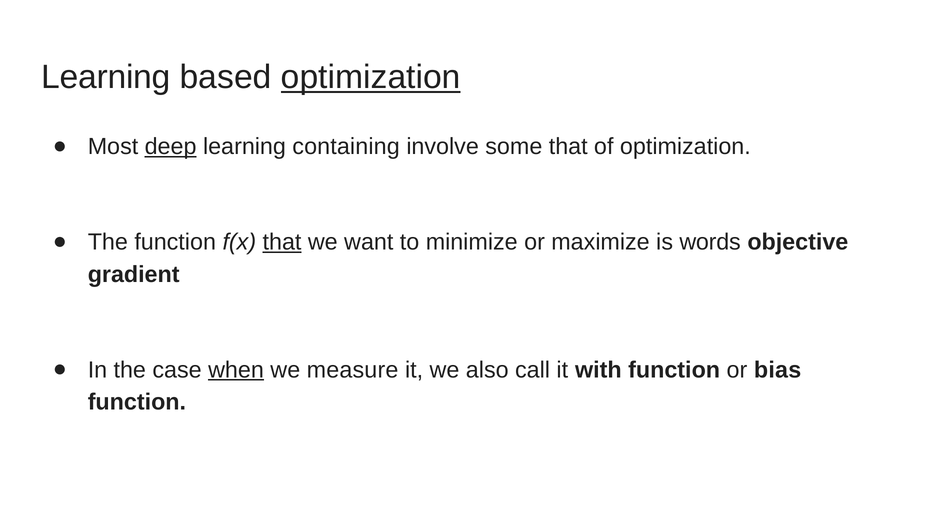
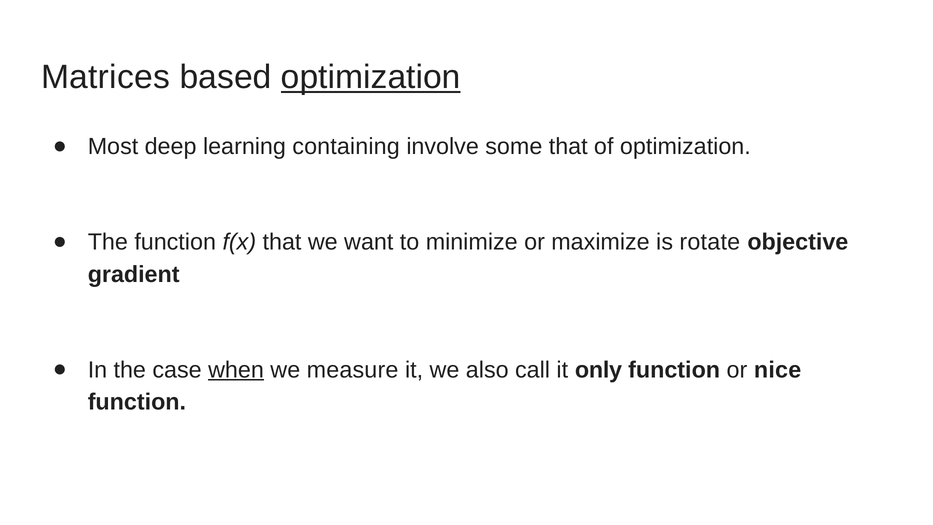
Learning at (106, 77): Learning -> Matrices
deep underline: present -> none
that at (282, 242) underline: present -> none
words: words -> rotate
with: with -> only
bias: bias -> nice
